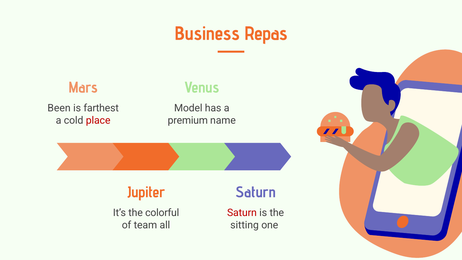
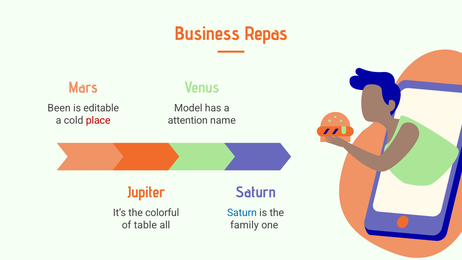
farthest: farthest -> editable
premium: premium -> attention
Saturn at (242, 213) colour: red -> blue
team: team -> table
sitting: sitting -> family
